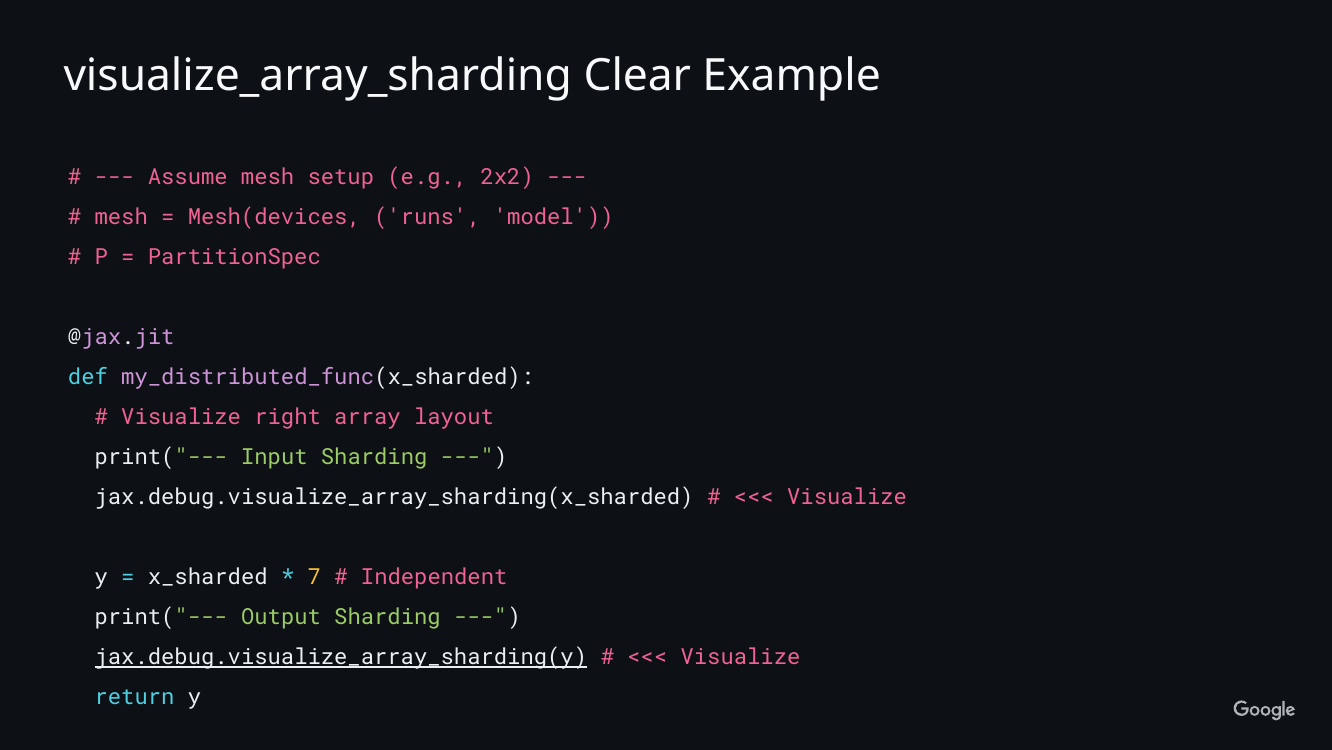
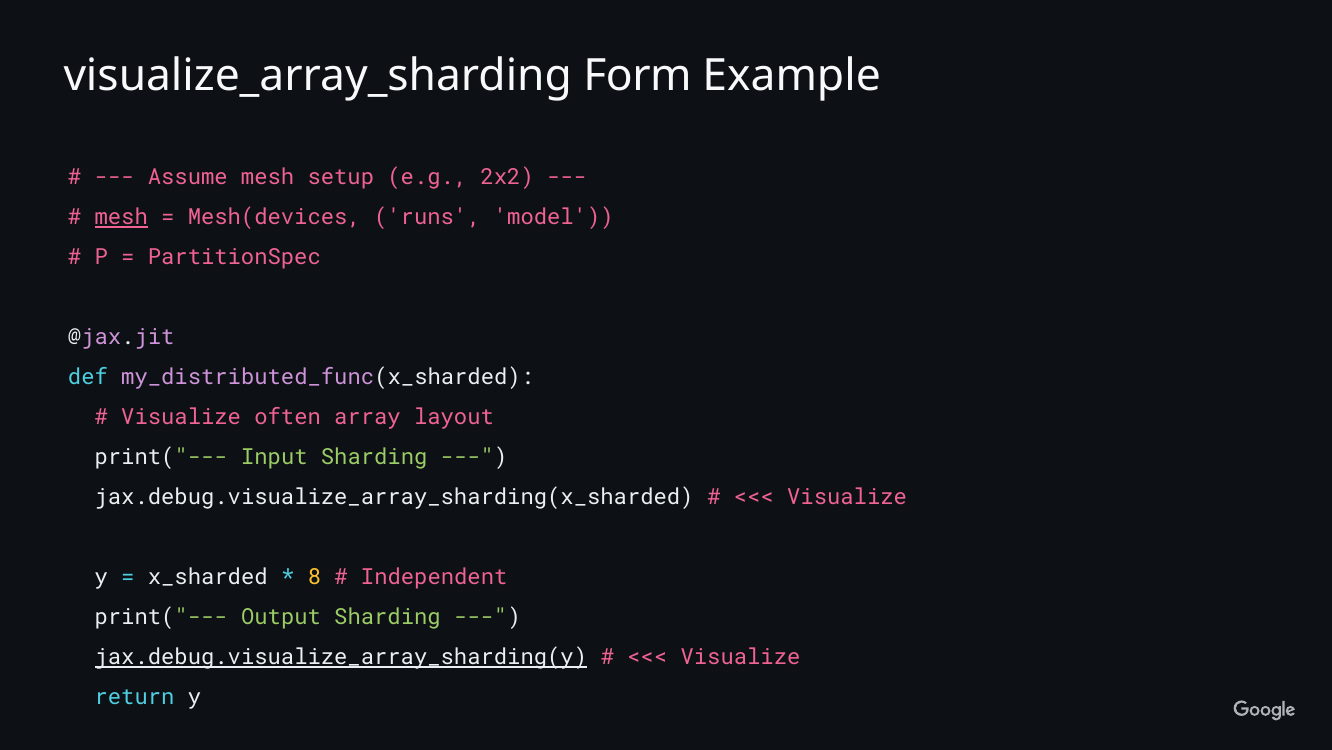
Clear: Clear -> Form
mesh at (121, 217) underline: none -> present
right: right -> often
7: 7 -> 8
